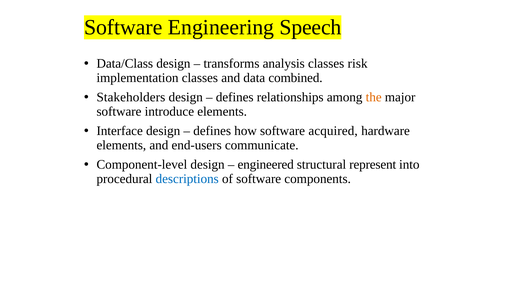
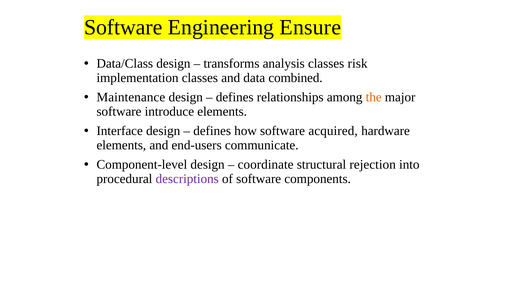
Speech: Speech -> Ensure
Stakeholders: Stakeholders -> Maintenance
engineered: engineered -> coordinate
represent: represent -> rejection
descriptions colour: blue -> purple
